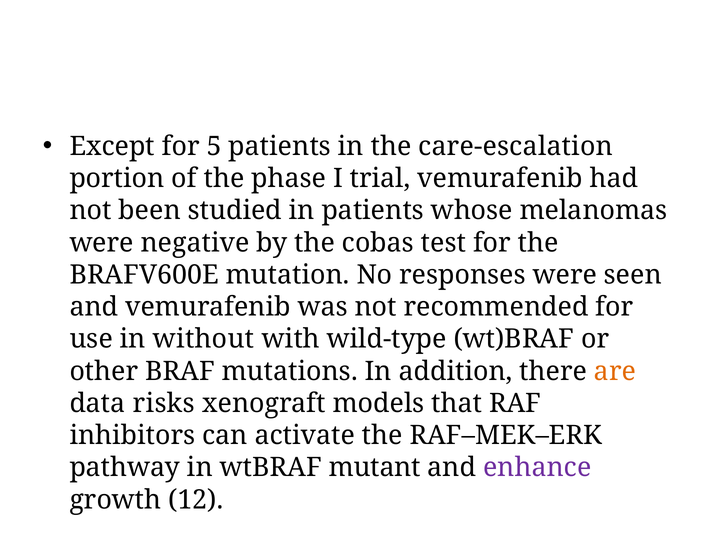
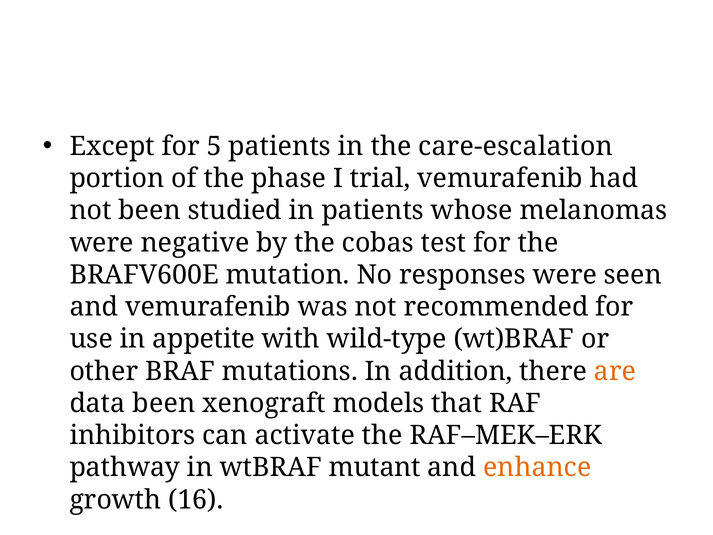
without: without -> appetite
data risks: risks -> been
enhance colour: purple -> orange
12: 12 -> 16
